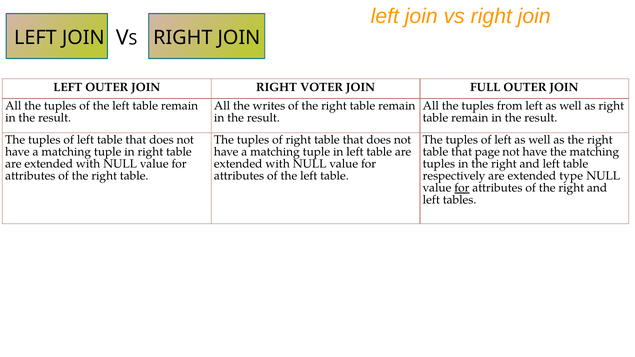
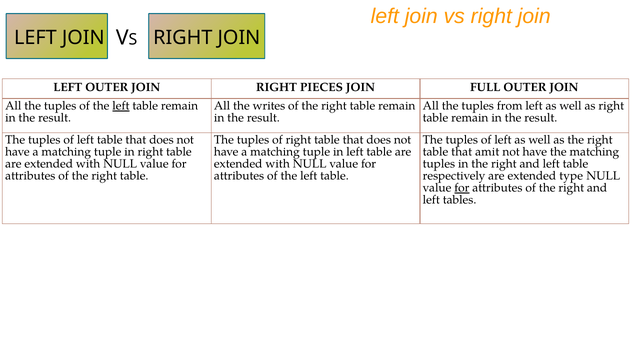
VOTER: VOTER -> PIECES
left at (121, 106) underline: none -> present
page: page -> amit
